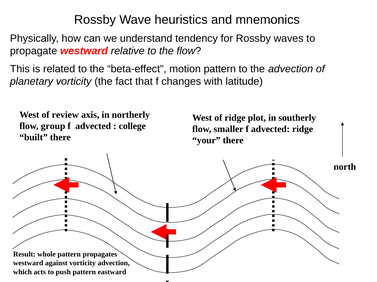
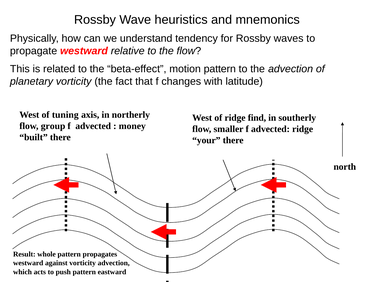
review: review -> tuning
plot: plot -> find
college: college -> money
